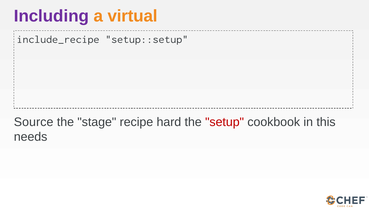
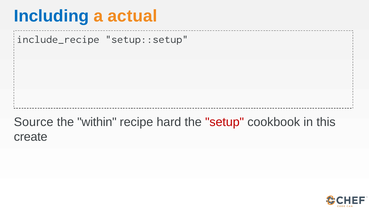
Including colour: purple -> blue
virtual: virtual -> actual
stage: stage -> within
needs: needs -> create
